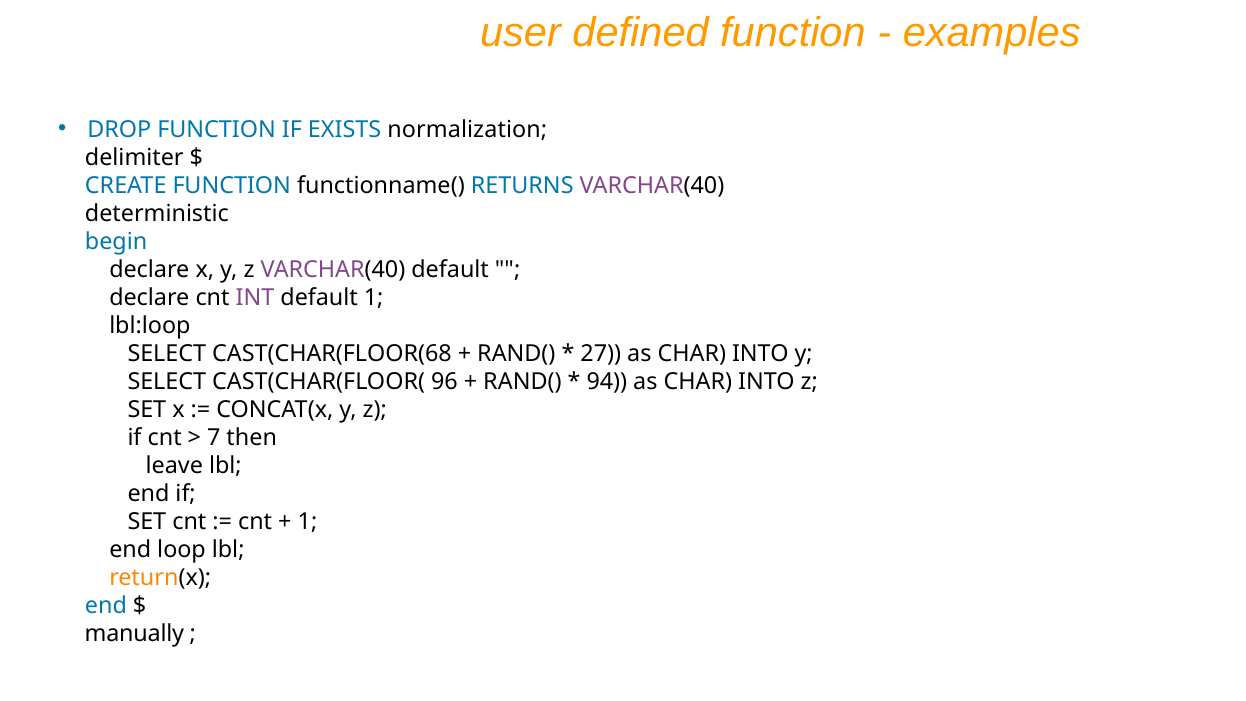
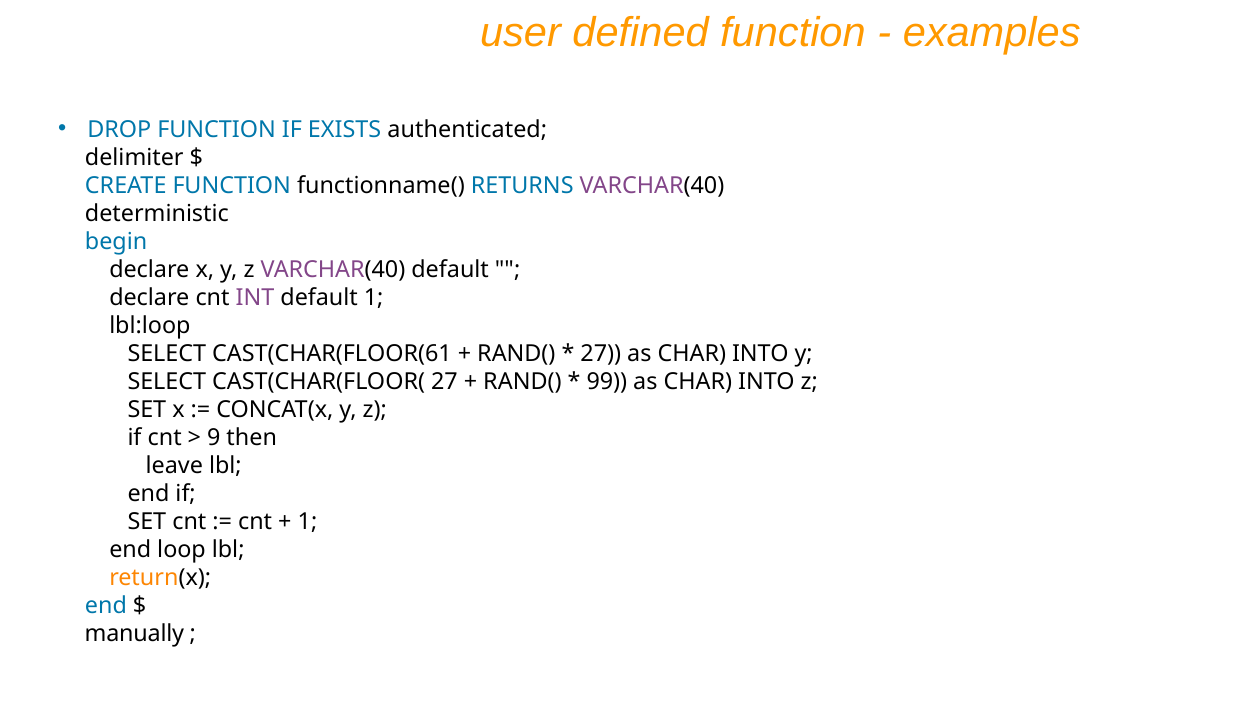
normalization: normalization -> authenticated
CAST(CHAR(FLOOR(68: CAST(CHAR(FLOOR(68 -> CAST(CHAR(FLOOR(61
CAST(CHAR(FLOOR( 96: 96 -> 27
94: 94 -> 99
7: 7 -> 9
